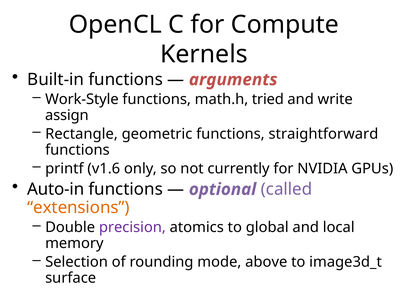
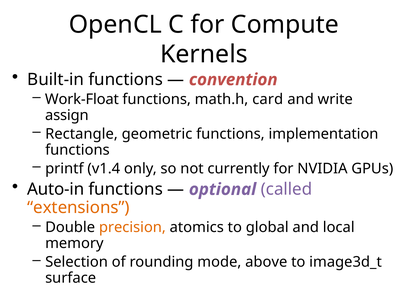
arguments: arguments -> convention
Work-Style: Work-Style -> Work-Float
tried: tried -> card
straightforward: straightforward -> implementation
v1.6: v1.6 -> v1.4
precision colour: purple -> orange
